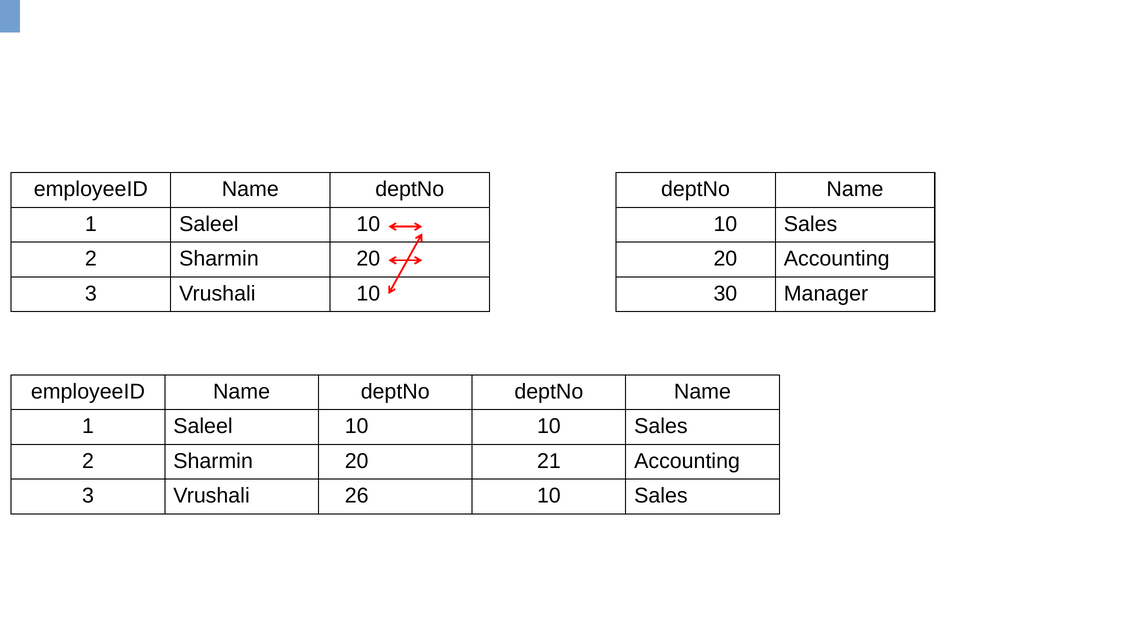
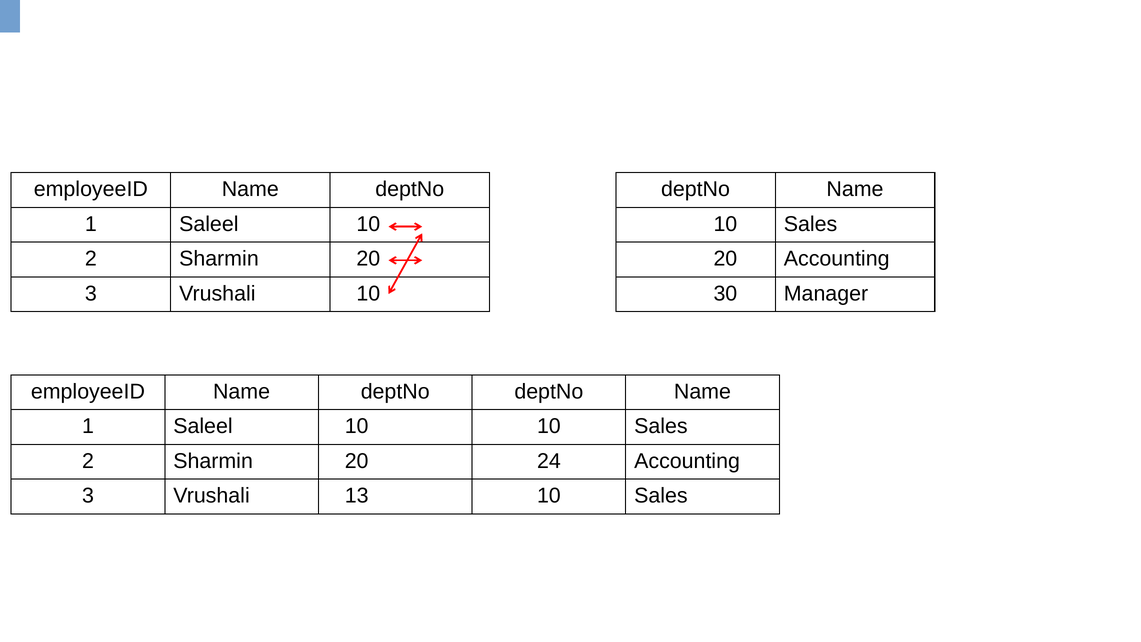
21: 21 -> 24
26: 26 -> 13
